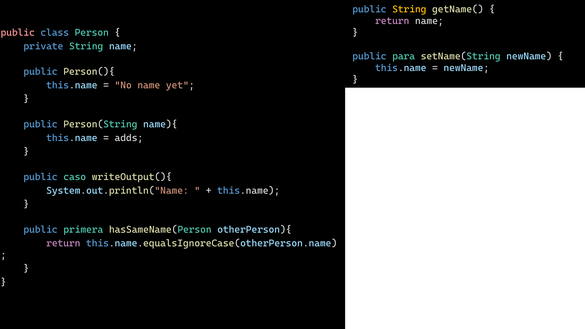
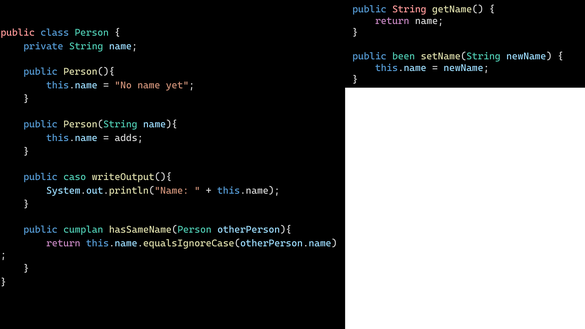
String at (409, 9) colour: yellow -> pink
para: para -> been
primera: primera -> cumplan
